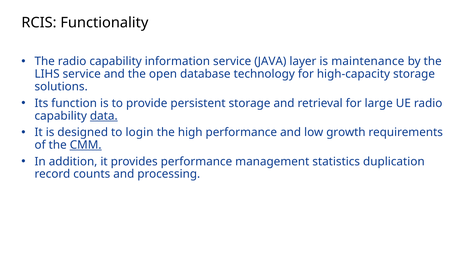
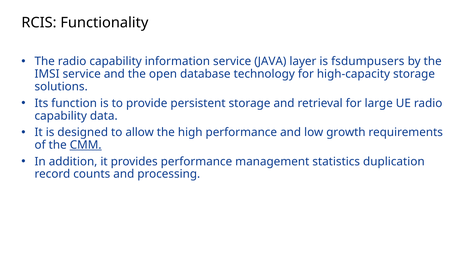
maintenance: maintenance -> fsdumpusers
LIHS: LIHS -> IMSI
data underline: present -> none
login: login -> allow
